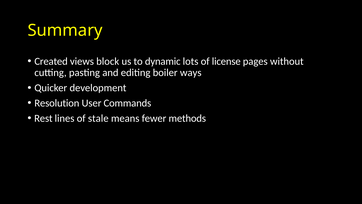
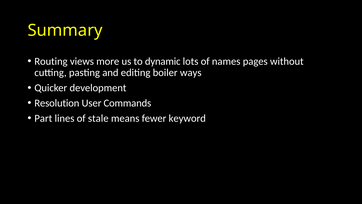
Created: Created -> Routing
block: block -> more
license: license -> names
Rest: Rest -> Part
methods: methods -> keyword
